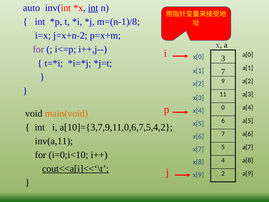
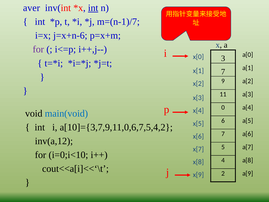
auto: auto -> aver
m=(n-1)/8: m=(n-1)/8 -> m=(n-1)/7
j=x+n-2: j=x+n-2 -> j=x+n-6
main(void colour: orange -> blue
inv(a,11: inv(a,11 -> inv(a,12
cout<<a[i]<<‘\t underline: present -> none
